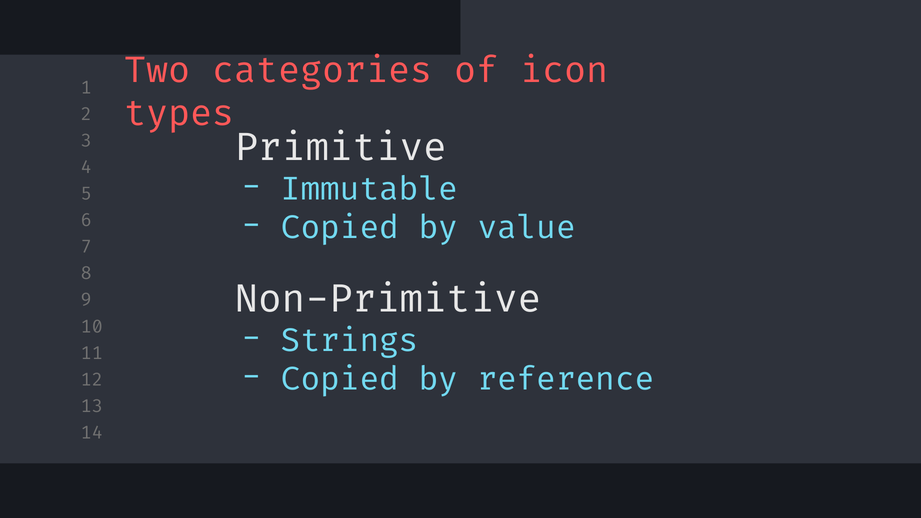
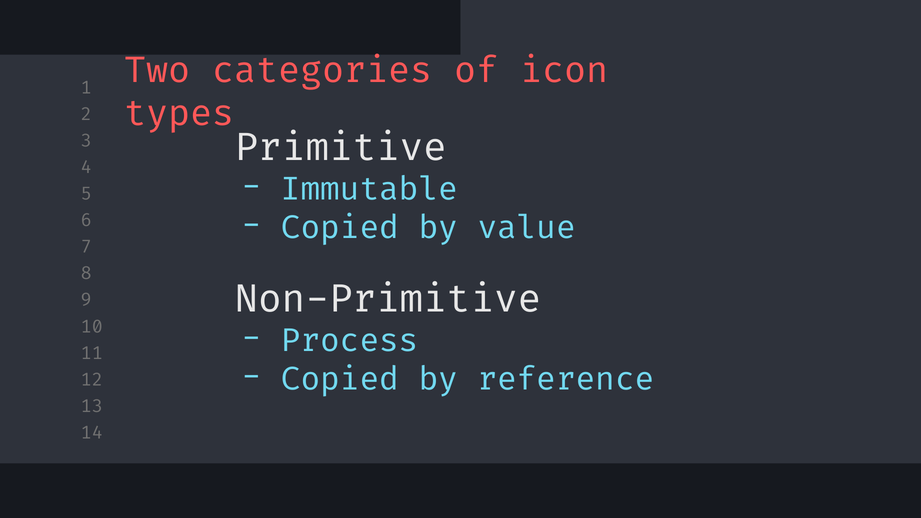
Strings: Strings -> Process
